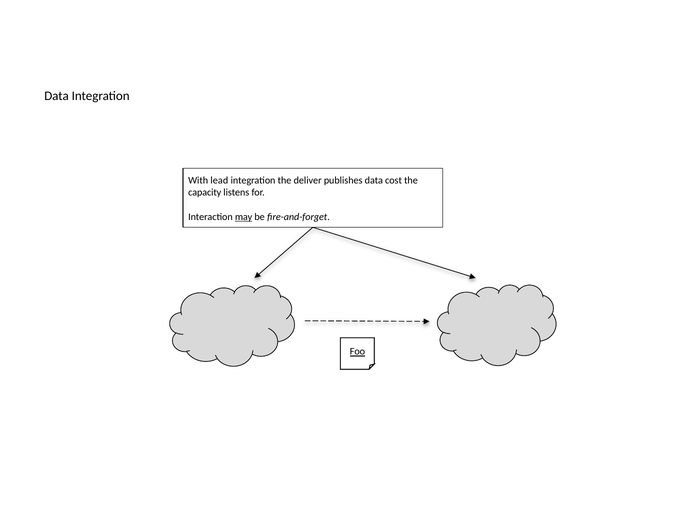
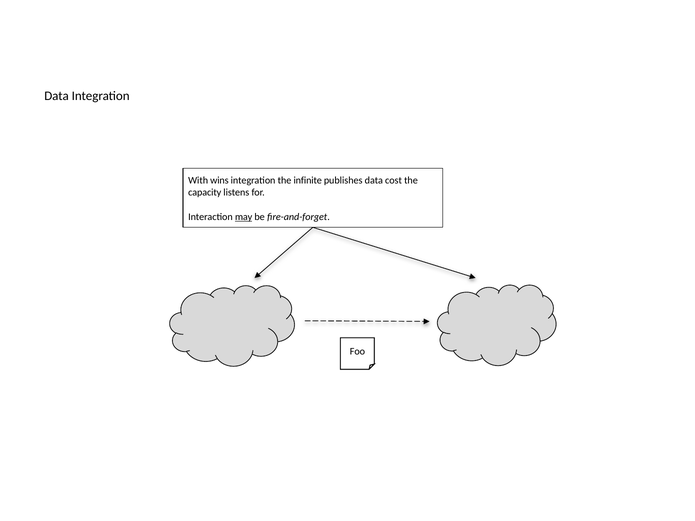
lead: lead -> wins
deliver: deliver -> infinite
Foo underline: present -> none
